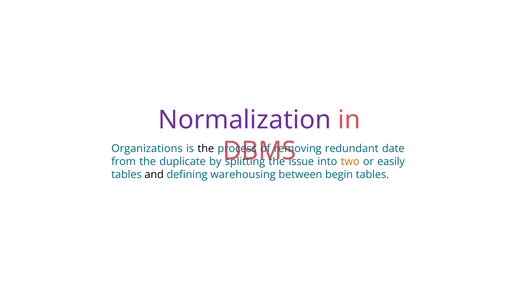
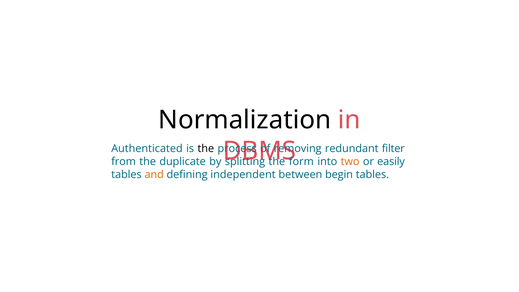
Normalization colour: purple -> black
Organizations: Organizations -> Authenticated
date: date -> filter
issue: issue -> form
and colour: black -> orange
warehousing: warehousing -> independent
